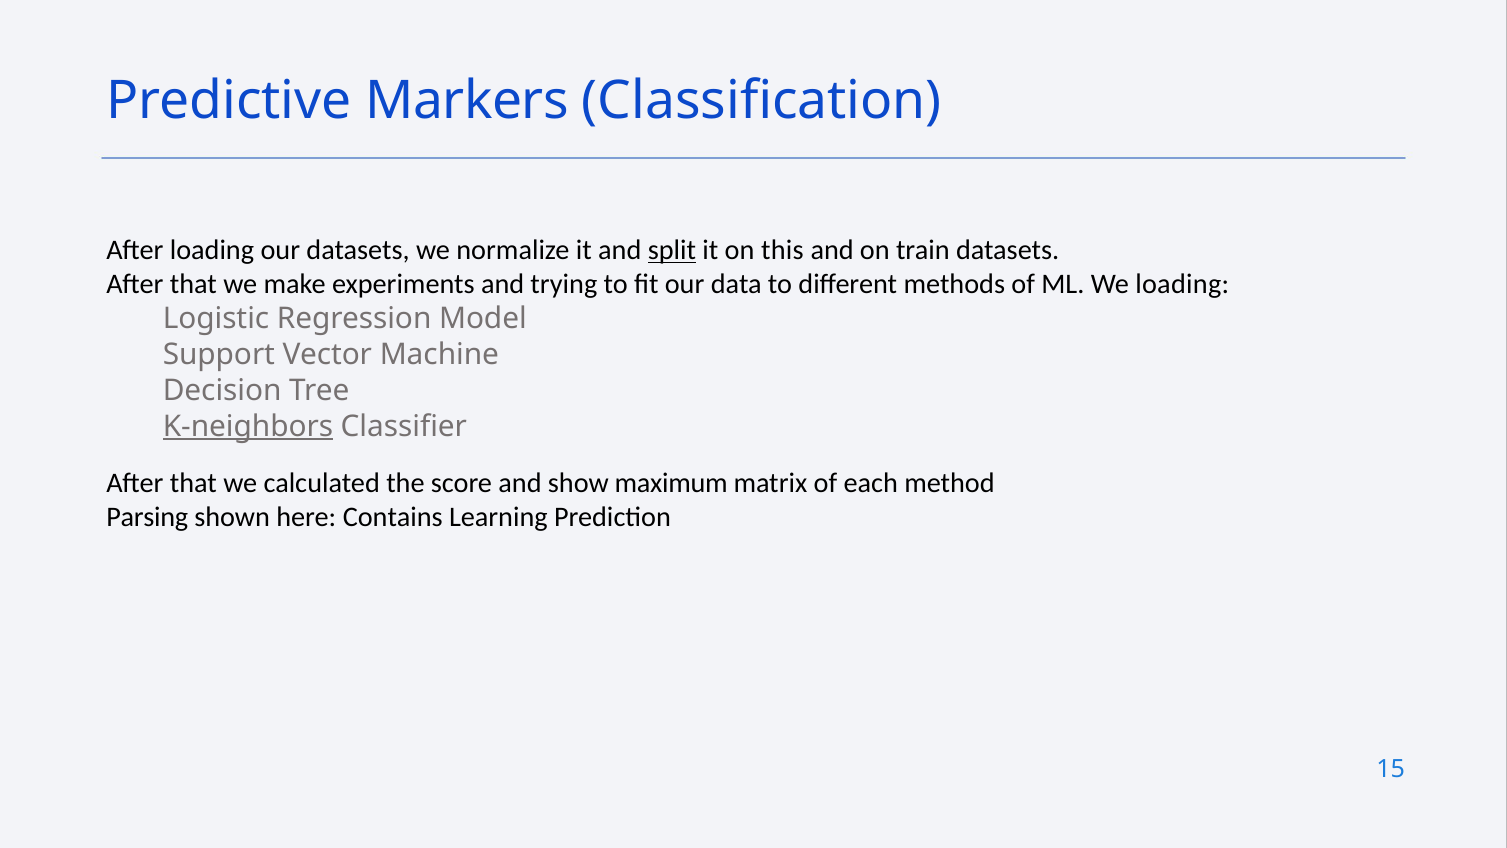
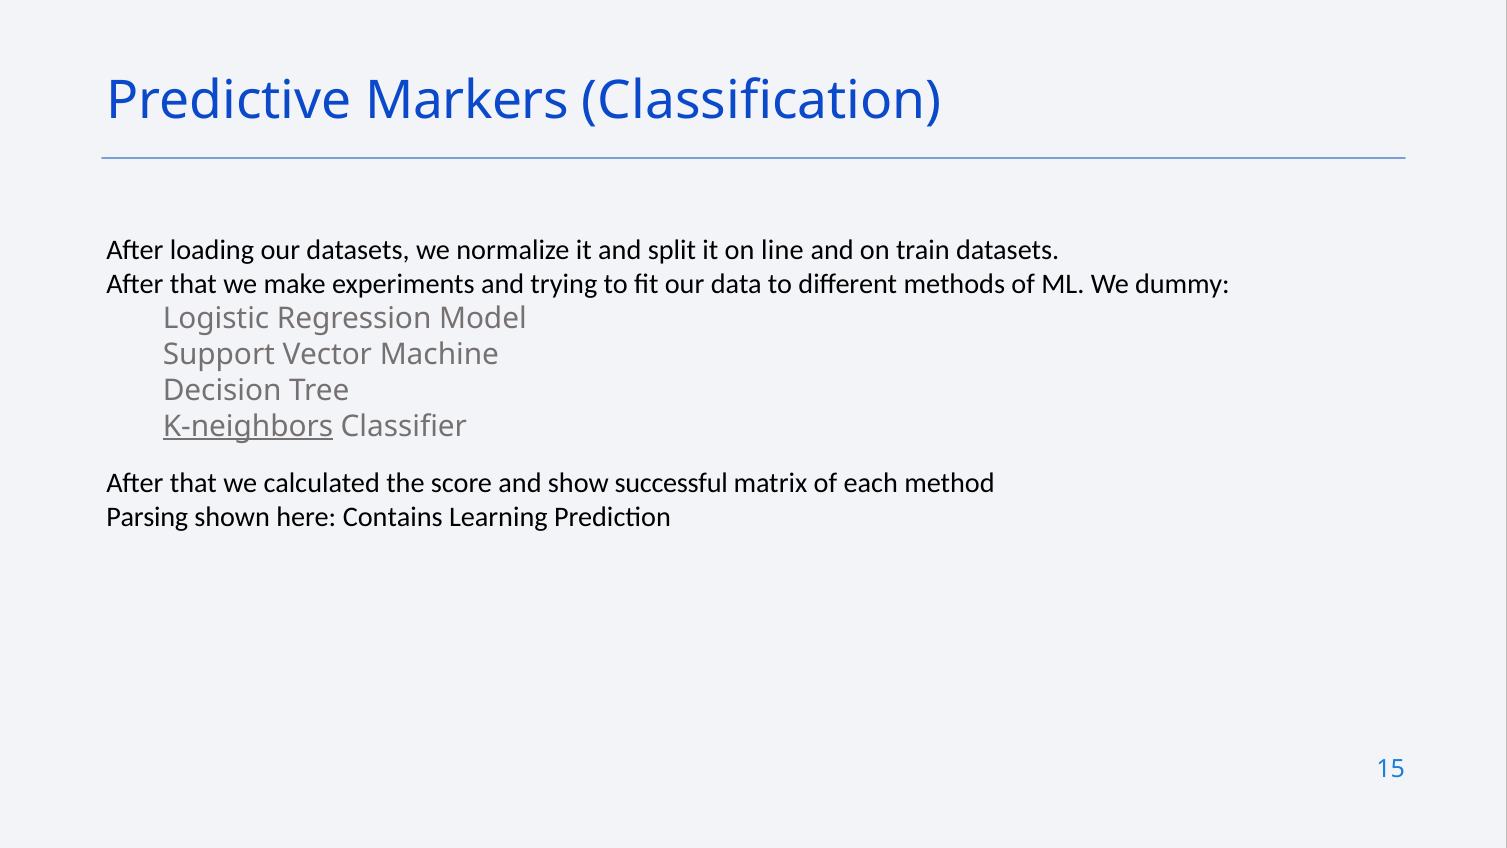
split underline: present -> none
this: this -> line
We loading: loading -> dummy
maximum: maximum -> successful
